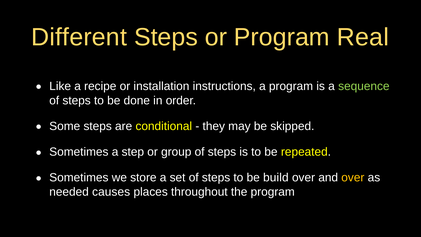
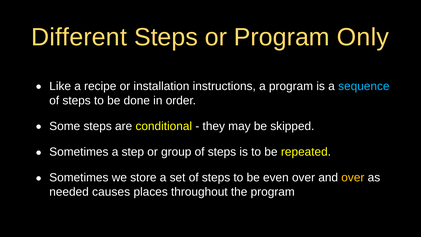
Real: Real -> Only
sequence colour: light green -> light blue
build: build -> even
